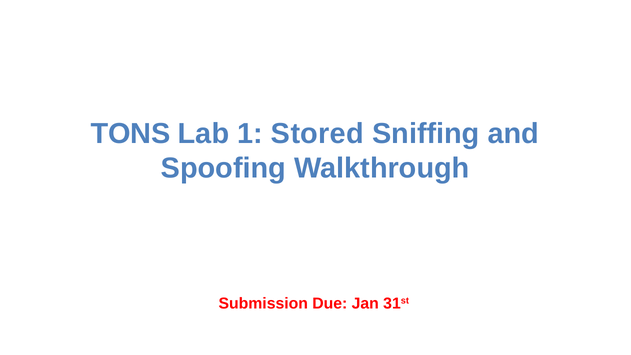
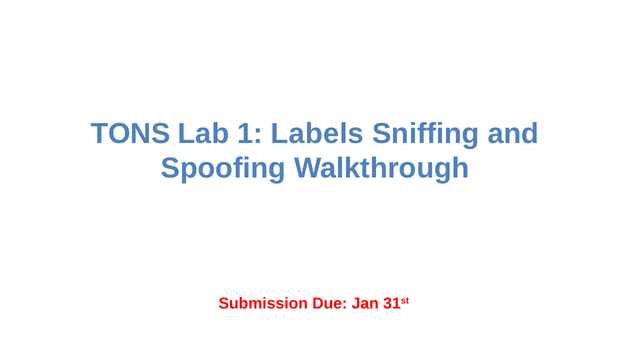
Stored: Stored -> Labels
